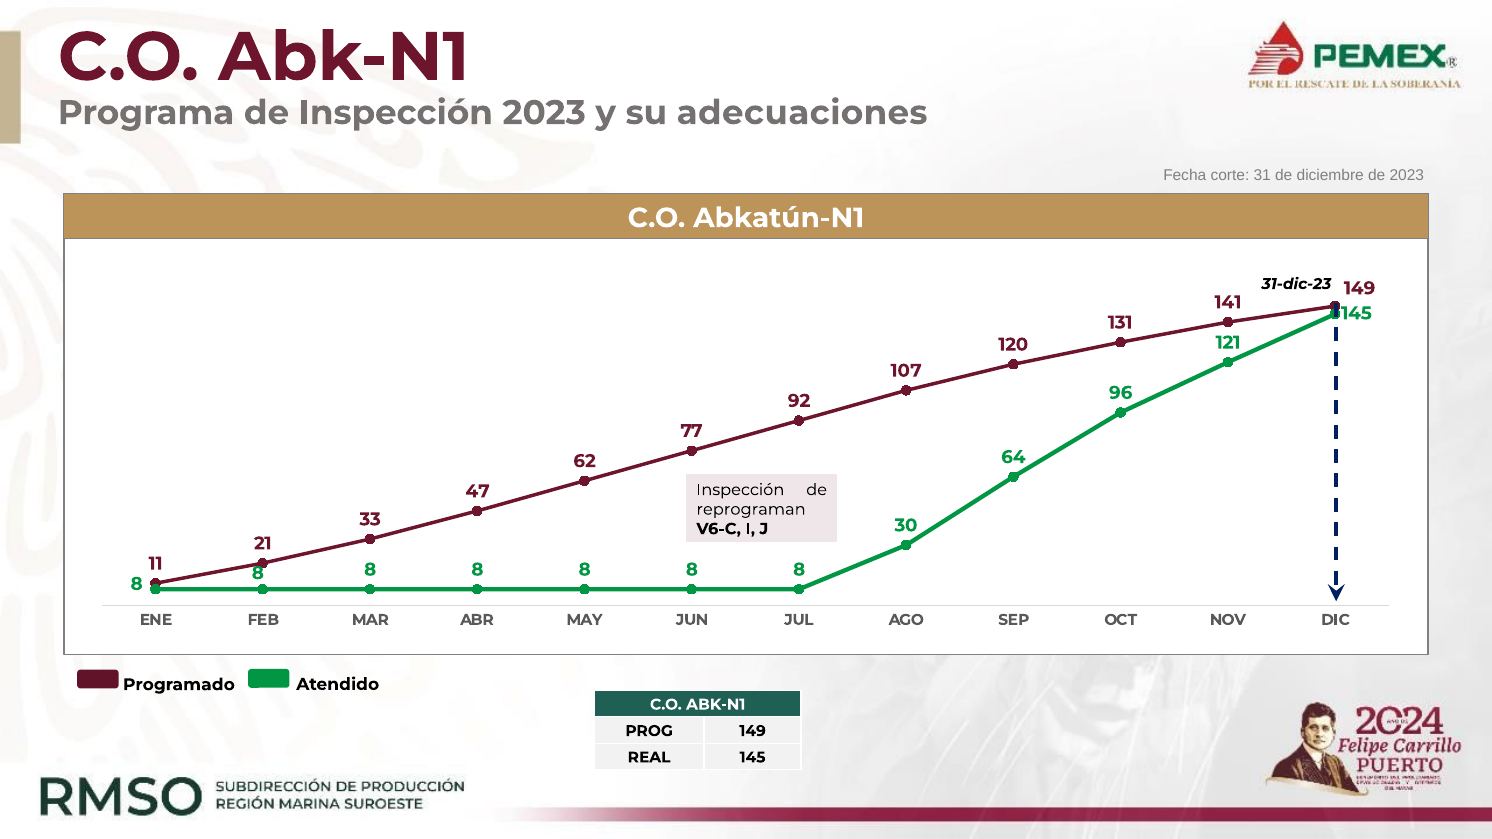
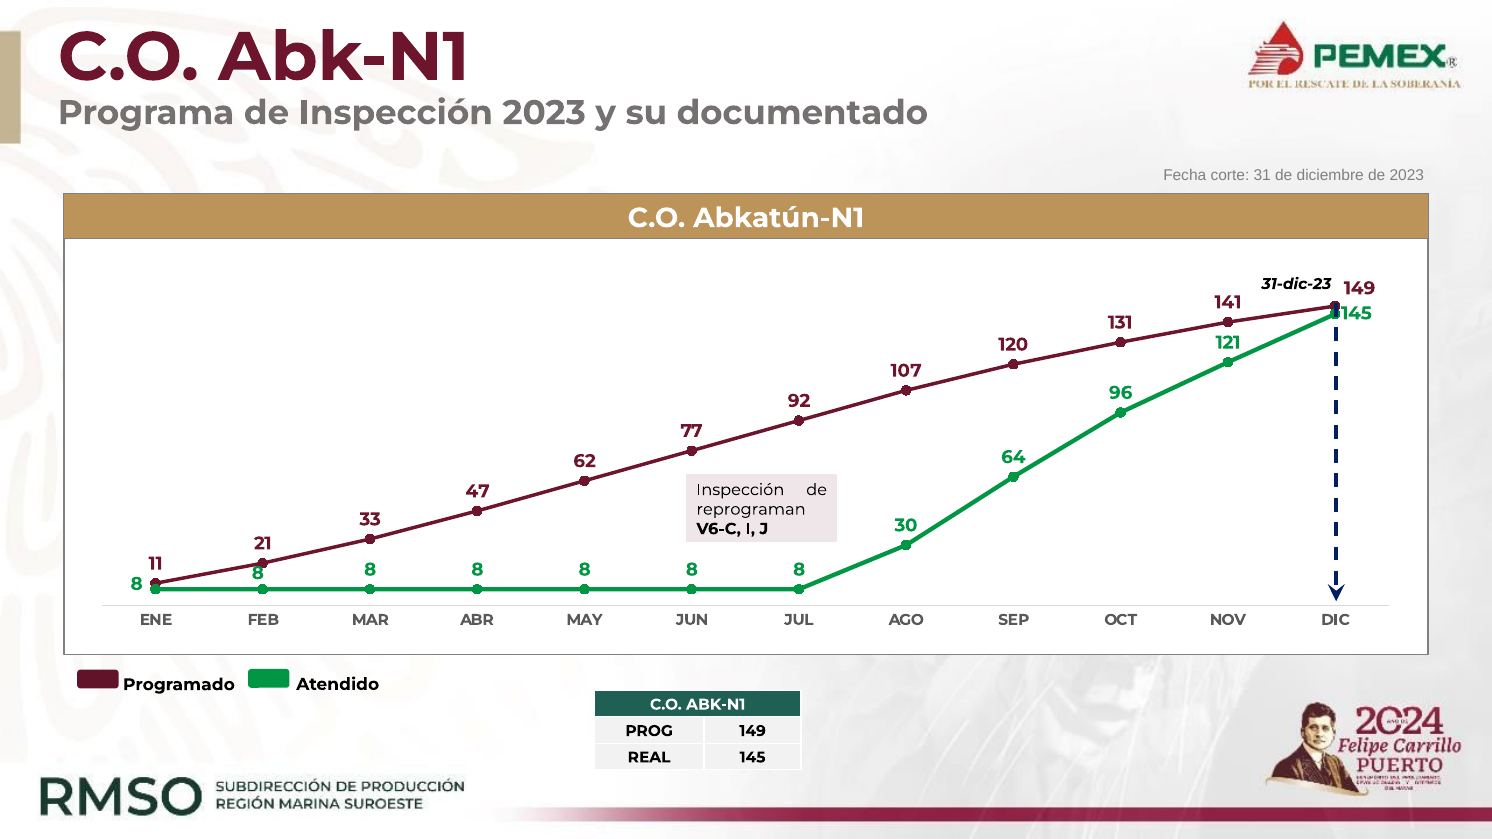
adecuaciones: adecuaciones -> documentado
